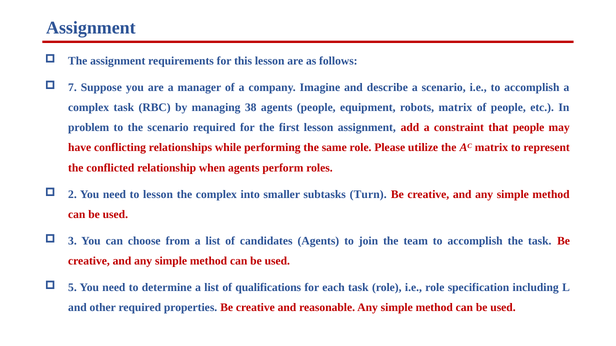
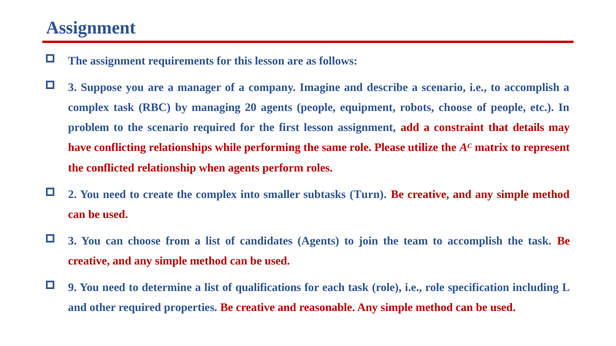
7 at (72, 88): 7 -> 3
38: 38 -> 20
robots matrix: matrix -> choose
that people: people -> details
to lesson: lesson -> create
5: 5 -> 9
